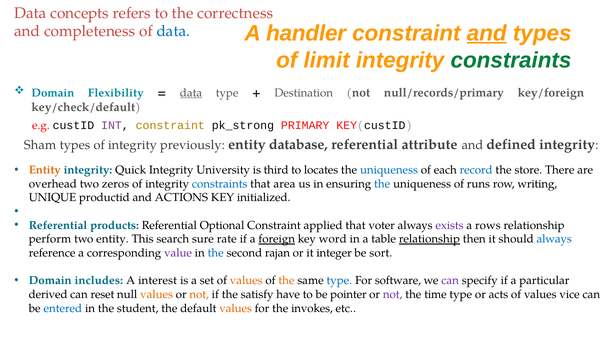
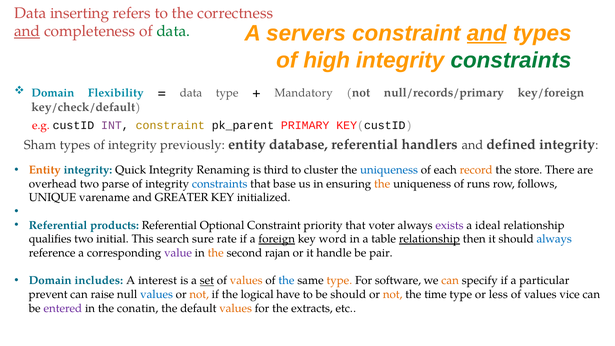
concepts: concepts -> inserting
handler: handler -> servers
and at (27, 31) underline: none -> present
data at (173, 31) colour: blue -> green
limit: limit -> high
data at (191, 93) underline: present -> none
Destination: Destination -> Mandatory
pk_strong: pk_strong -> pk_parent
attribute: attribute -> handlers
University: University -> Renaming
locates: locates -> cluster
record colour: blue -> orange
zeros: zeros -> parse
area: area -> base
the at (382, 184) colour: blue -> orange
writing: writing -> follows
productid: productid -> varename
ACTIONS: ACTIONS -> GREATER
applied: applied -> priority
rows: rows -> ideal
perform: perform -> qualifies
two entity: entity -> initial
the at (216, 253) colour: blue -> orange
integer: integer -> handle
sort: sort -> pair
set underline: none -> present
the at (286, 281) colour: orange -> blue
type at (339, 281) colour: blue -> orange
can at (450, 281) colour: purple -> orange
derived: derived -> prevent
reset: reset -> raise
values at (157, 294) colour: orange -> blue
satisfy: satisfy -> logical
be pointer: pointer -> should
not at (393, 294) colour: purple -> orange
acts: acts -> less
entered colour: blue -> purple
student: student -> conatin
invokes: invokes -> extracts
